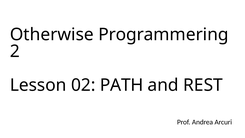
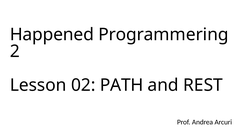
Otherwise: Otherwise -> Happened
